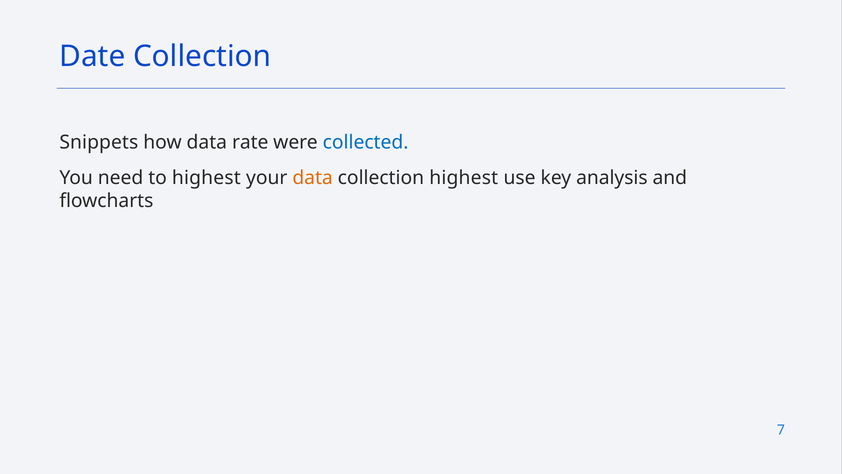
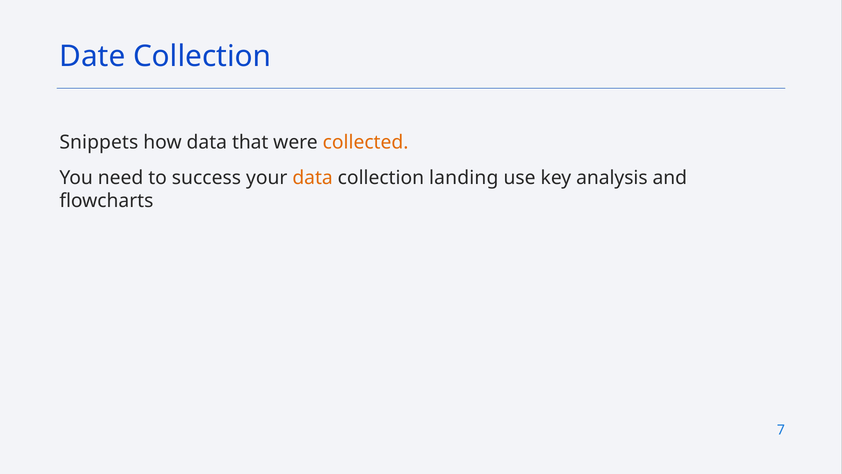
rate: rate -> that
collected colour: blue -> orange
to highest: highest -> success
collection highest: highest -> landing
